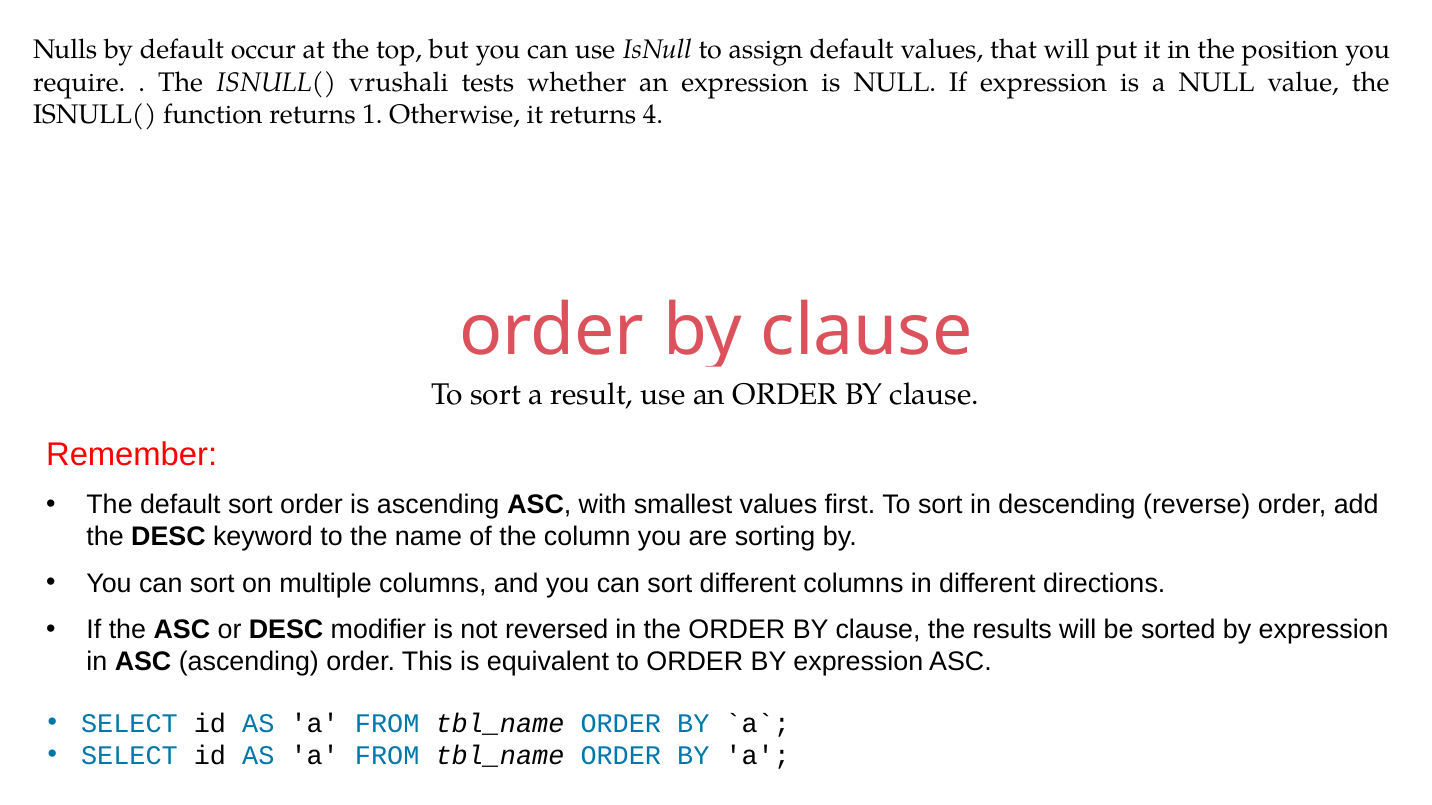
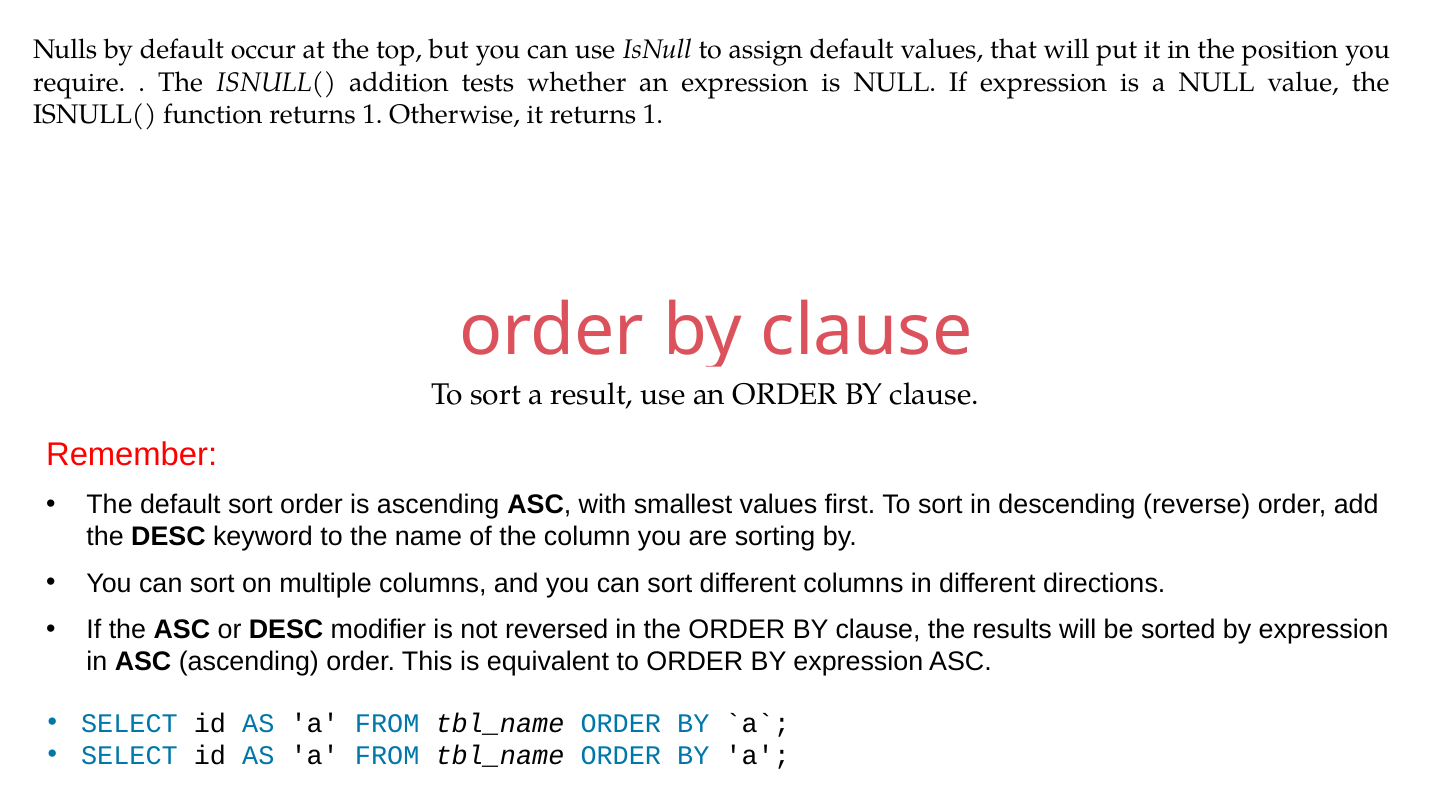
vrushali: vrushali -> addition
it returns 4: 4 -> 1
